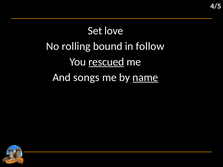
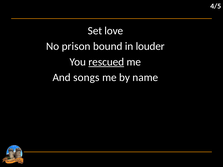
rolling: rolling -> prison
follow: follow -> louder
name underline: present -> none
